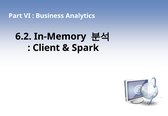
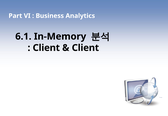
6.2: 6.2 -> 6.1
Spark at (85, 48): Spark -> Client
